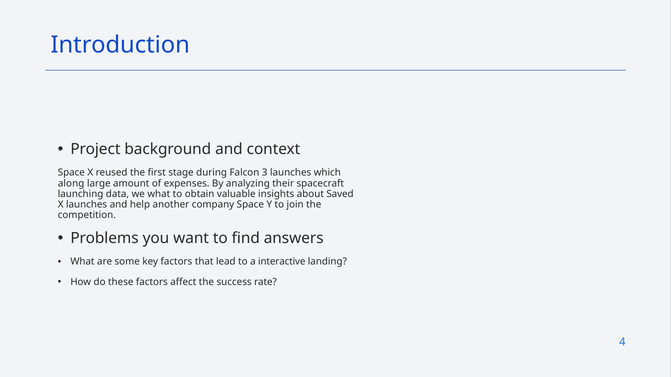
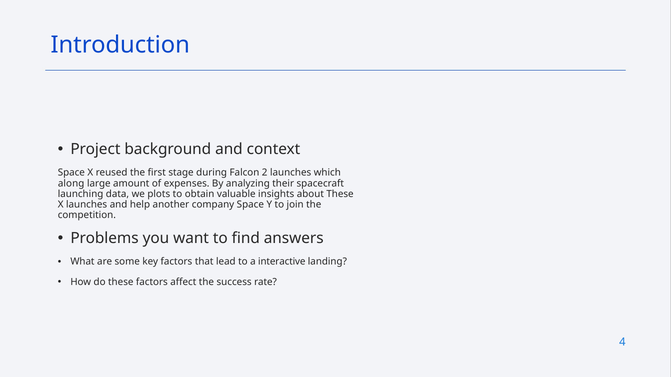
3: 3 -> 2
we what: what -> plots
about Saved: Saved -> These
